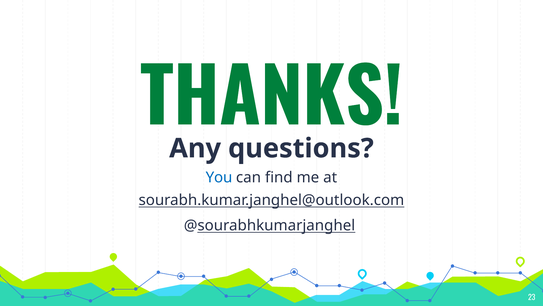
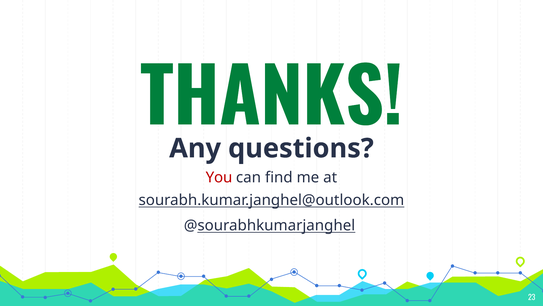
You colour: blue -> red
